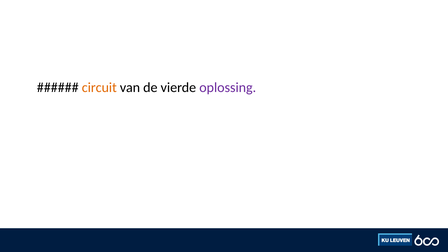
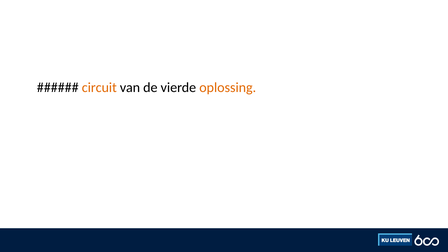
oplossing colour: purple -> orange
